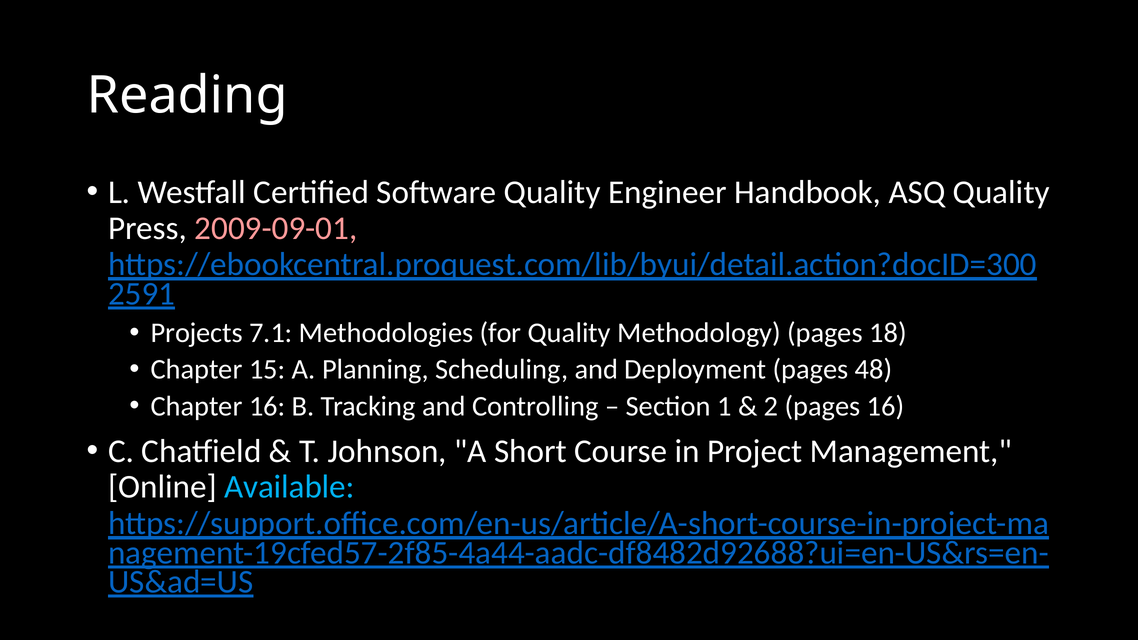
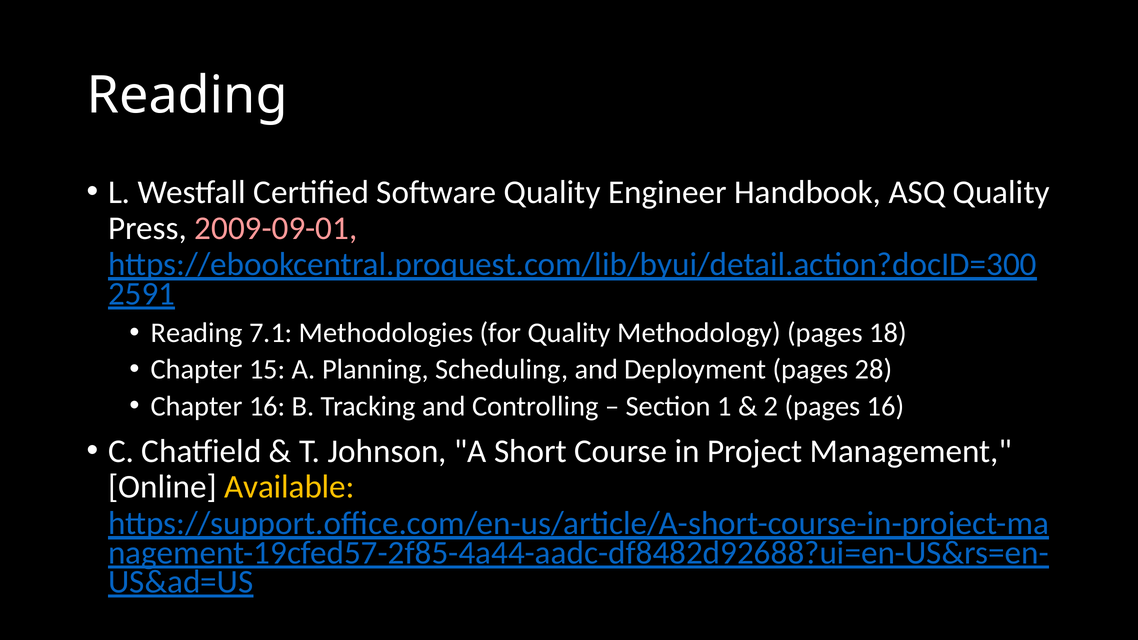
Projects at (197, 333): Projects -> Reading
48: 48 -> 28
Available colour: light blue -> yellow
